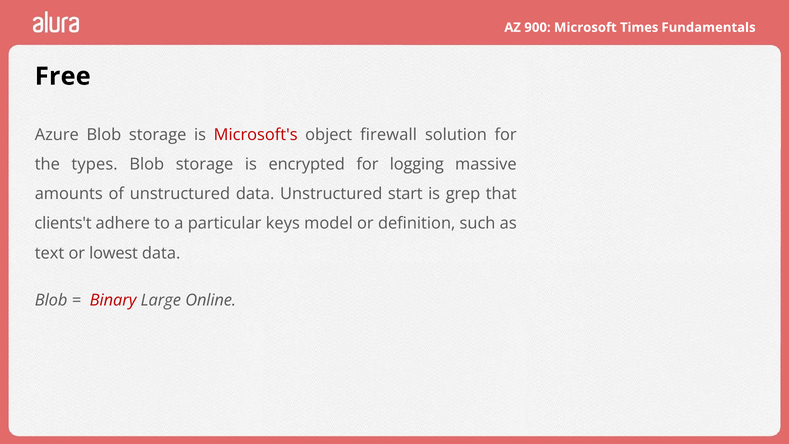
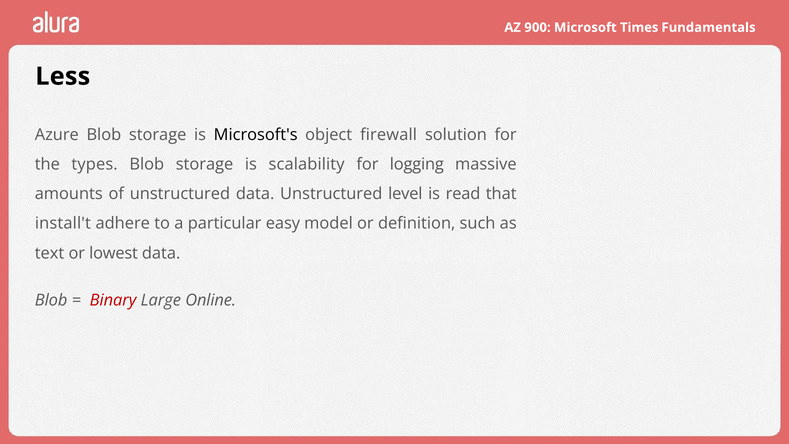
Free: Free -> Less
Microsoft's colour: red -> black
encrypted: encrypted -> scalability
start: start -> level
grep: grep -> read
clients't: clients't -> install't
keys: keys -> easy
